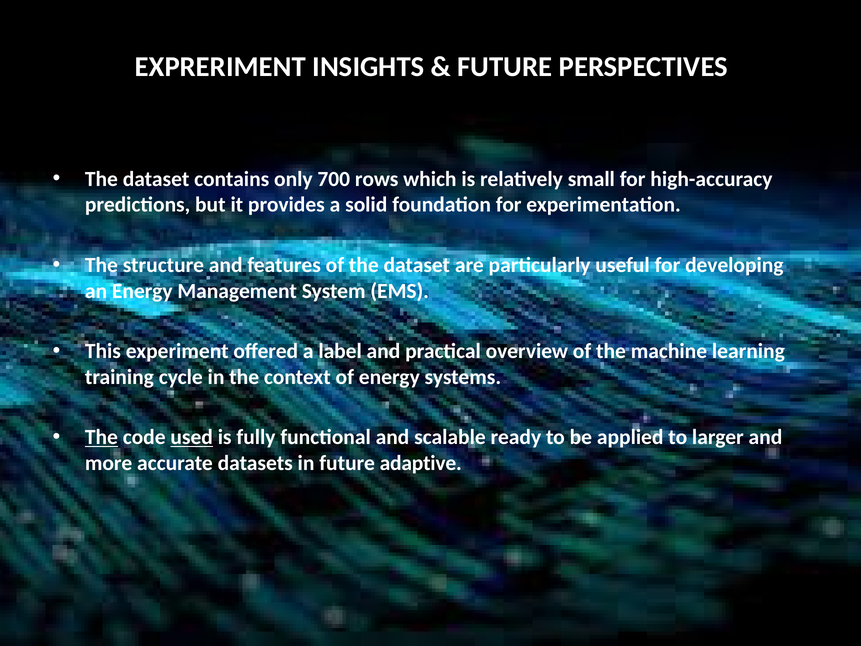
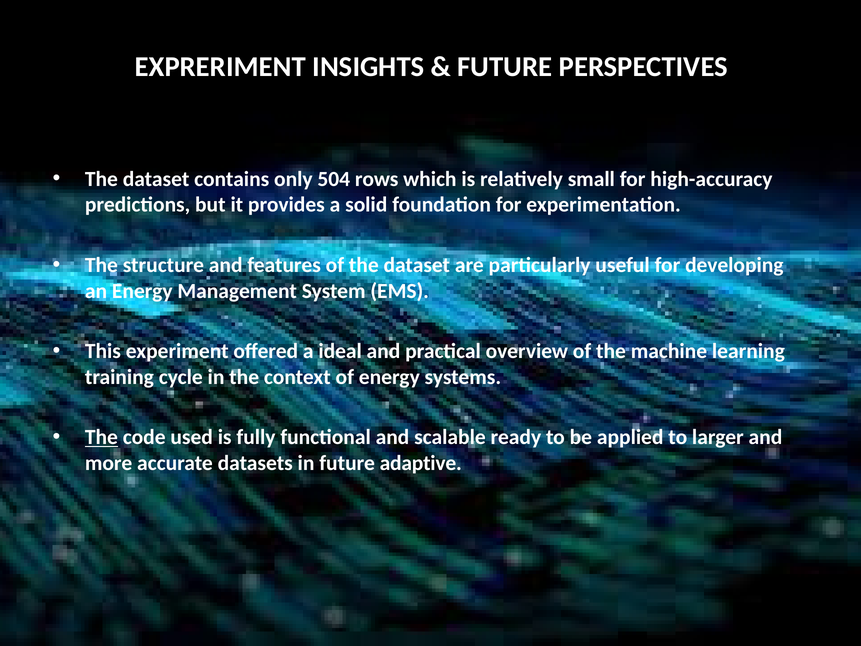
700: 700 -> 504
label: label -> ideal
used underline: present -> none
